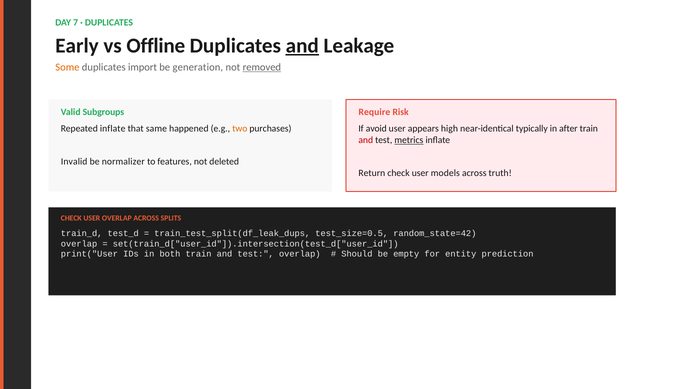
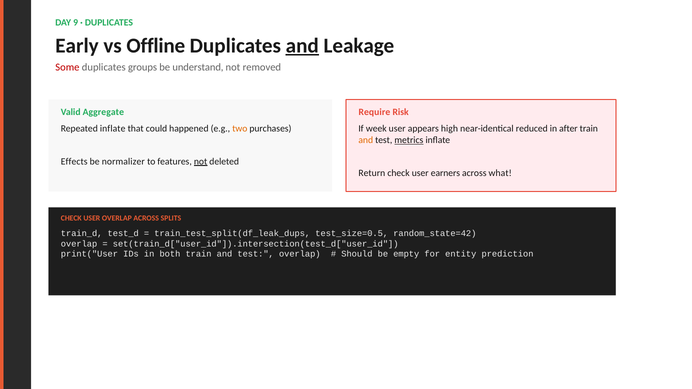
7: 7 -> 9
Some colour: orange -> red
import: import -> groups
generation: generation -> understand
removed underline: present -> none
Subgroups: Subgroups -> Aggregate
same: same -> could
avoid: avoid -> week
typically: typically -> reduced
and at (366, 140) colour: red -> orange
Invalid: Invalid -> Effects
not at (201, 161) underline: none -> present
models: models -> earners
truth: truth -> what
